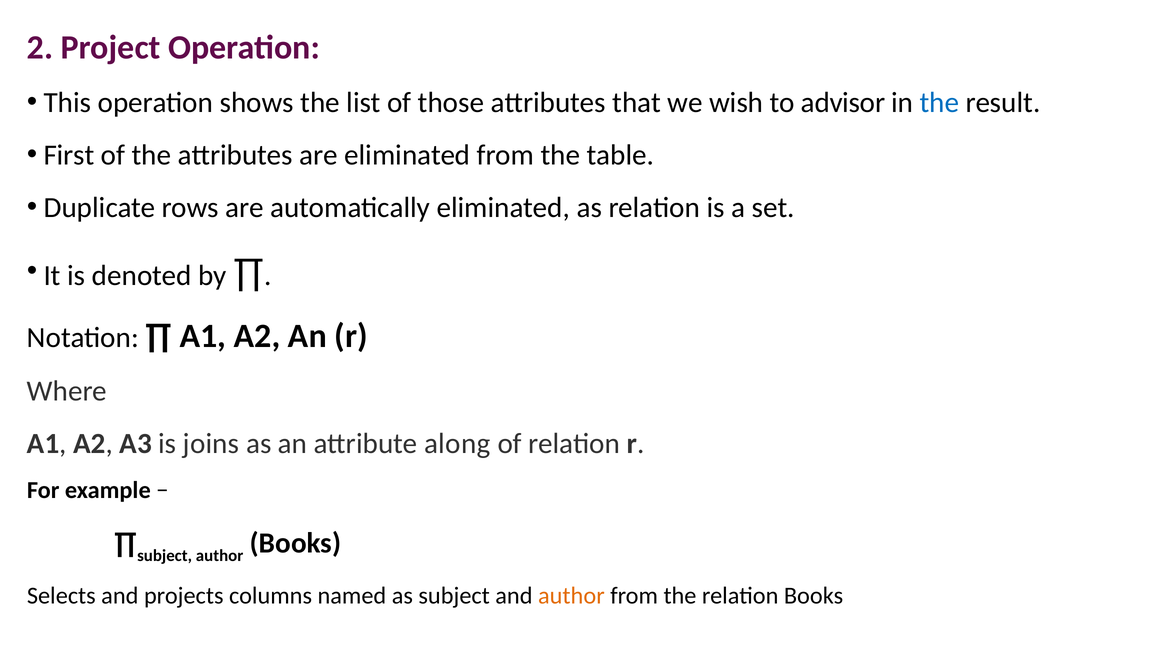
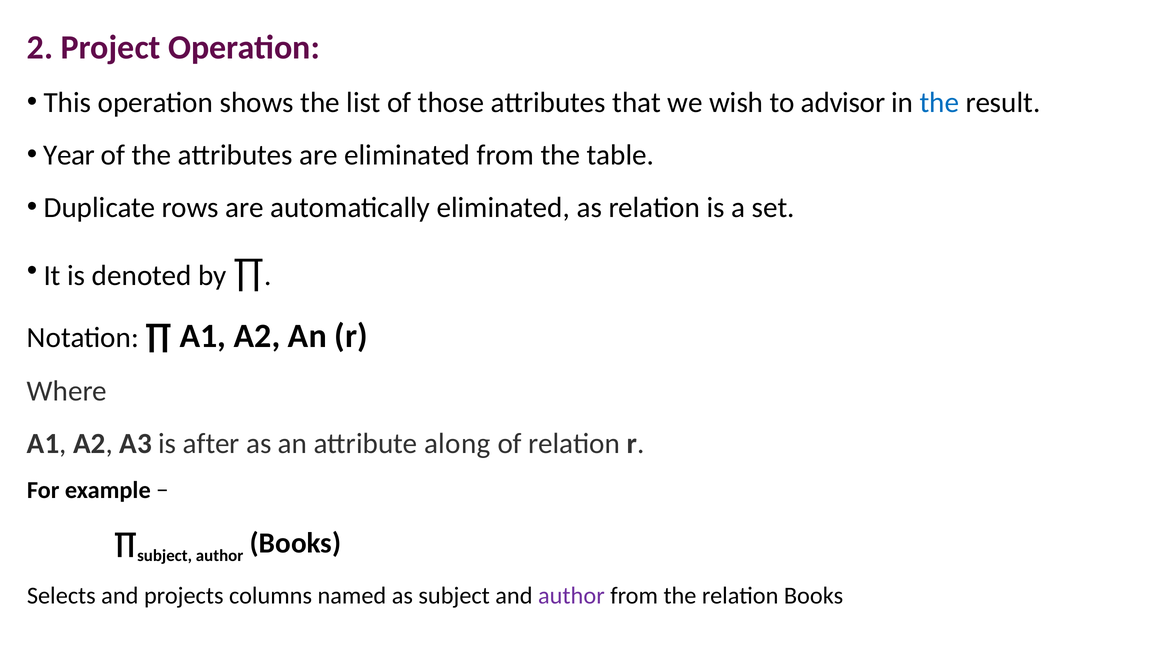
First: First -> Year
joins: joins -> after
author at (571, 596) colour: orange -> purple
